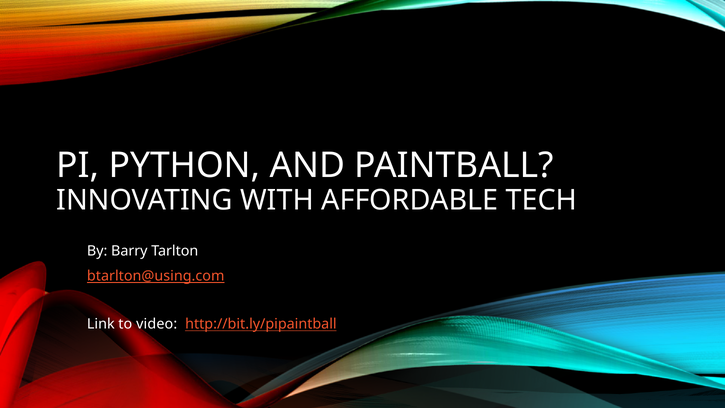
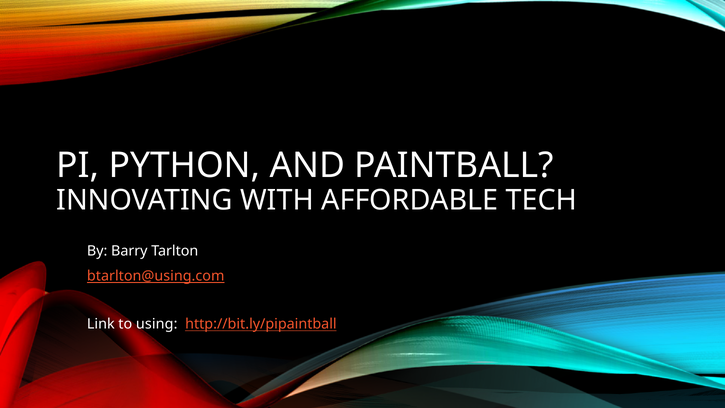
video: video -> using
